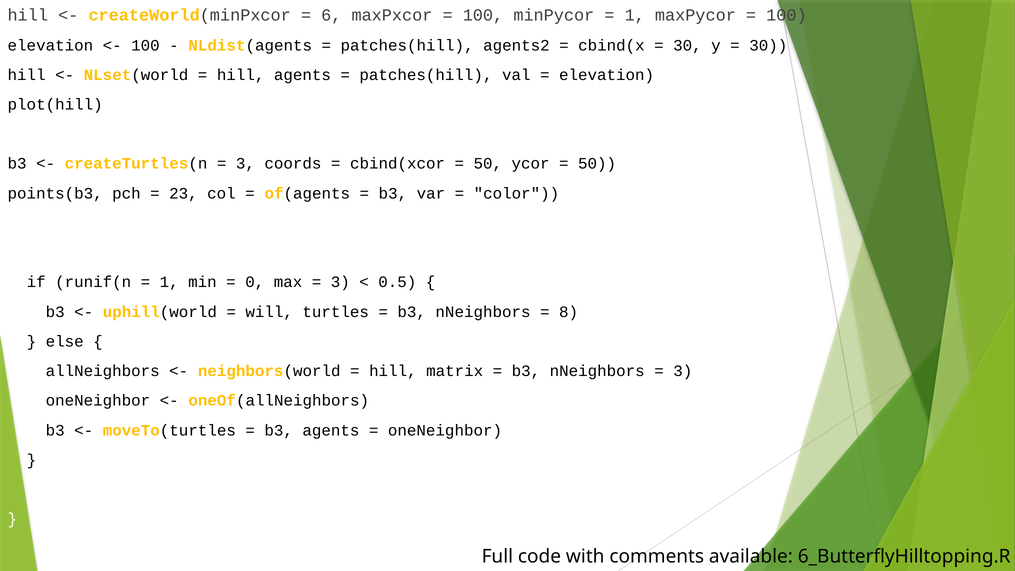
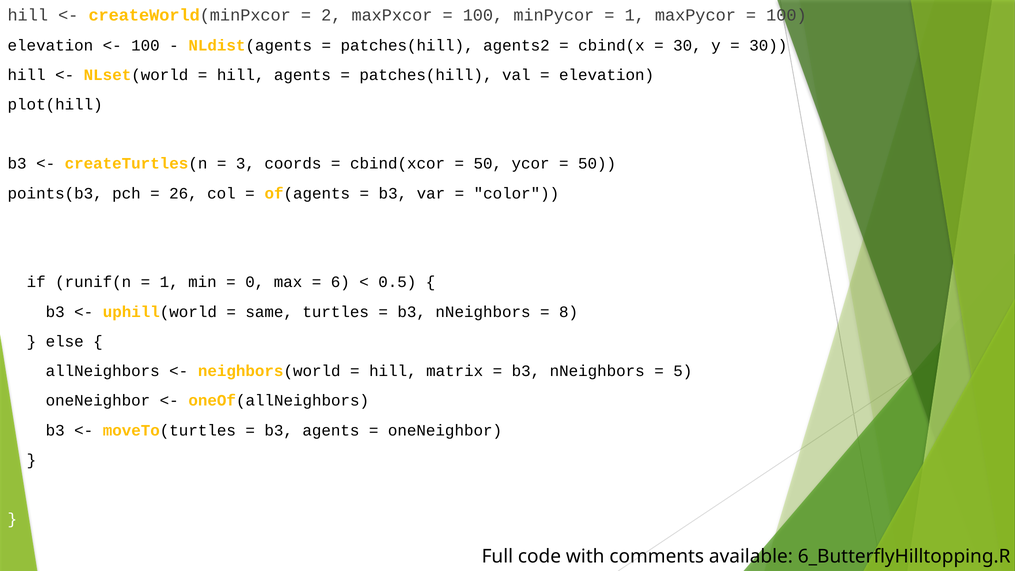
6: 6 -> 2
23: 23 -> 26
3 at (340, 282): 3 -> 6
will: will -> same
3 at (683, 371): 3 -> 5
